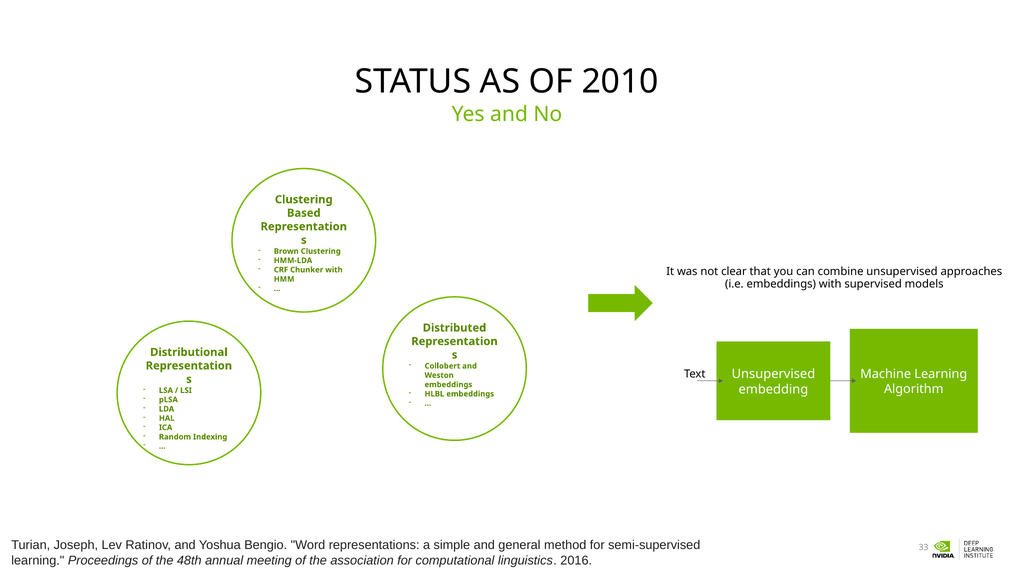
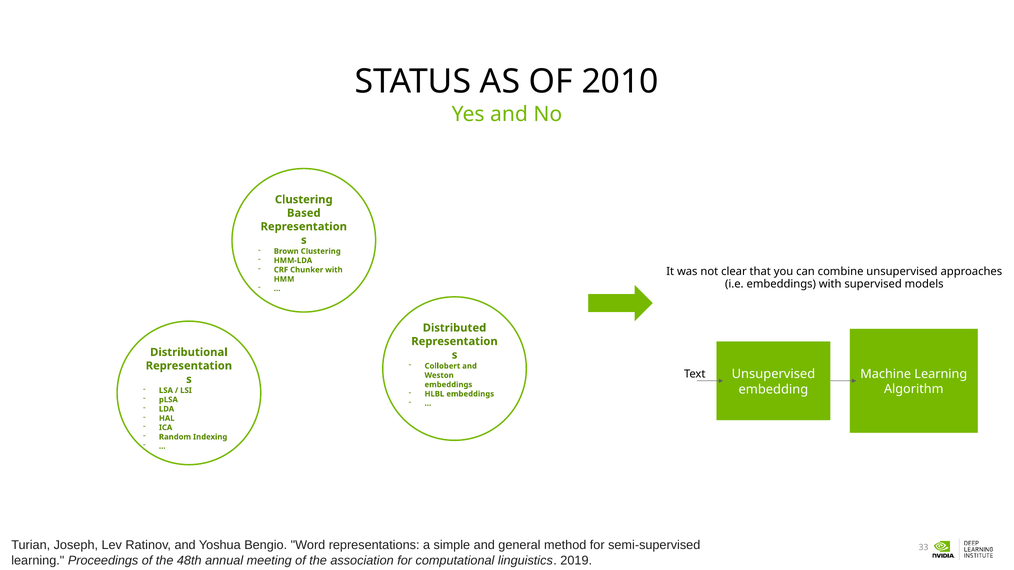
2016: 2016 -> 2019
